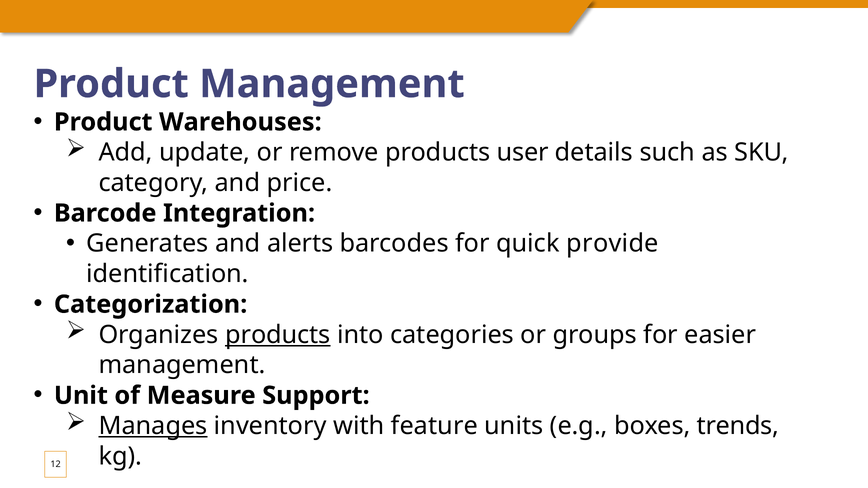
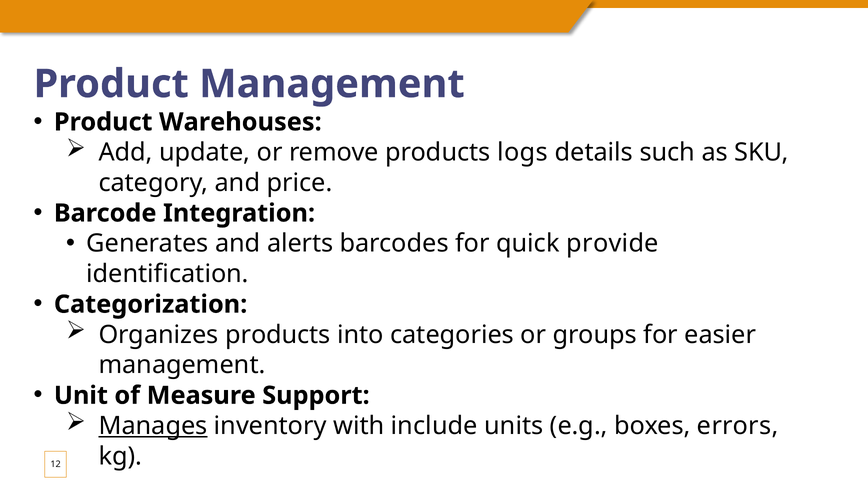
user: user -> logs
products at (278, 335) underline: present -> none
feature: feature -> include
trends: trends -> errors
